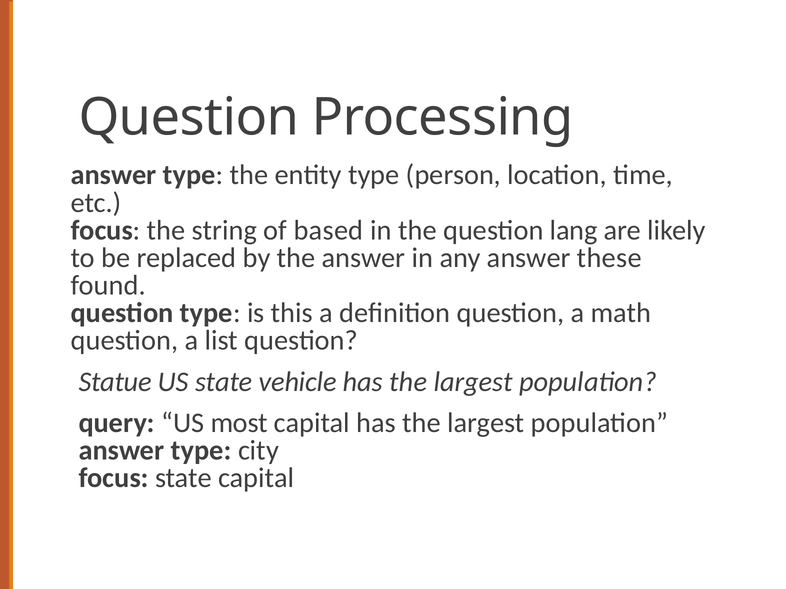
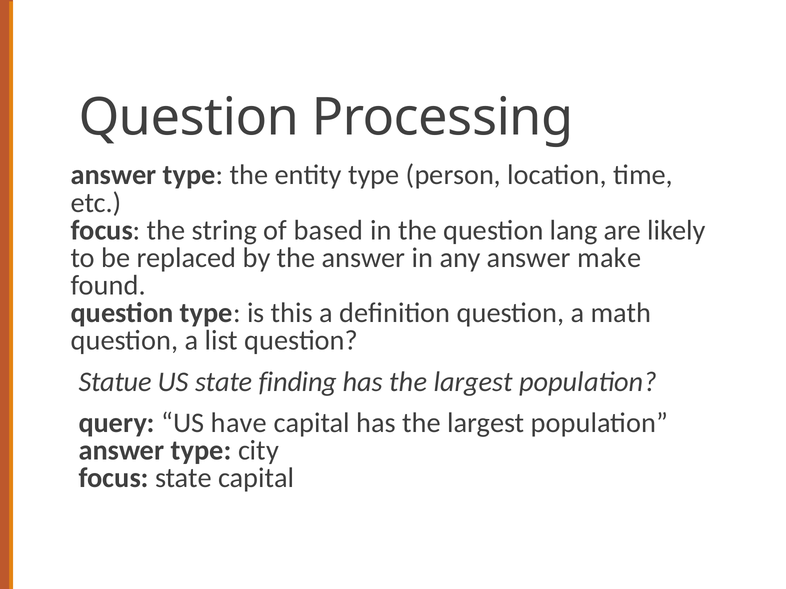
these: these -> make
vehicle: vehicle -> finding
most: most -> have
